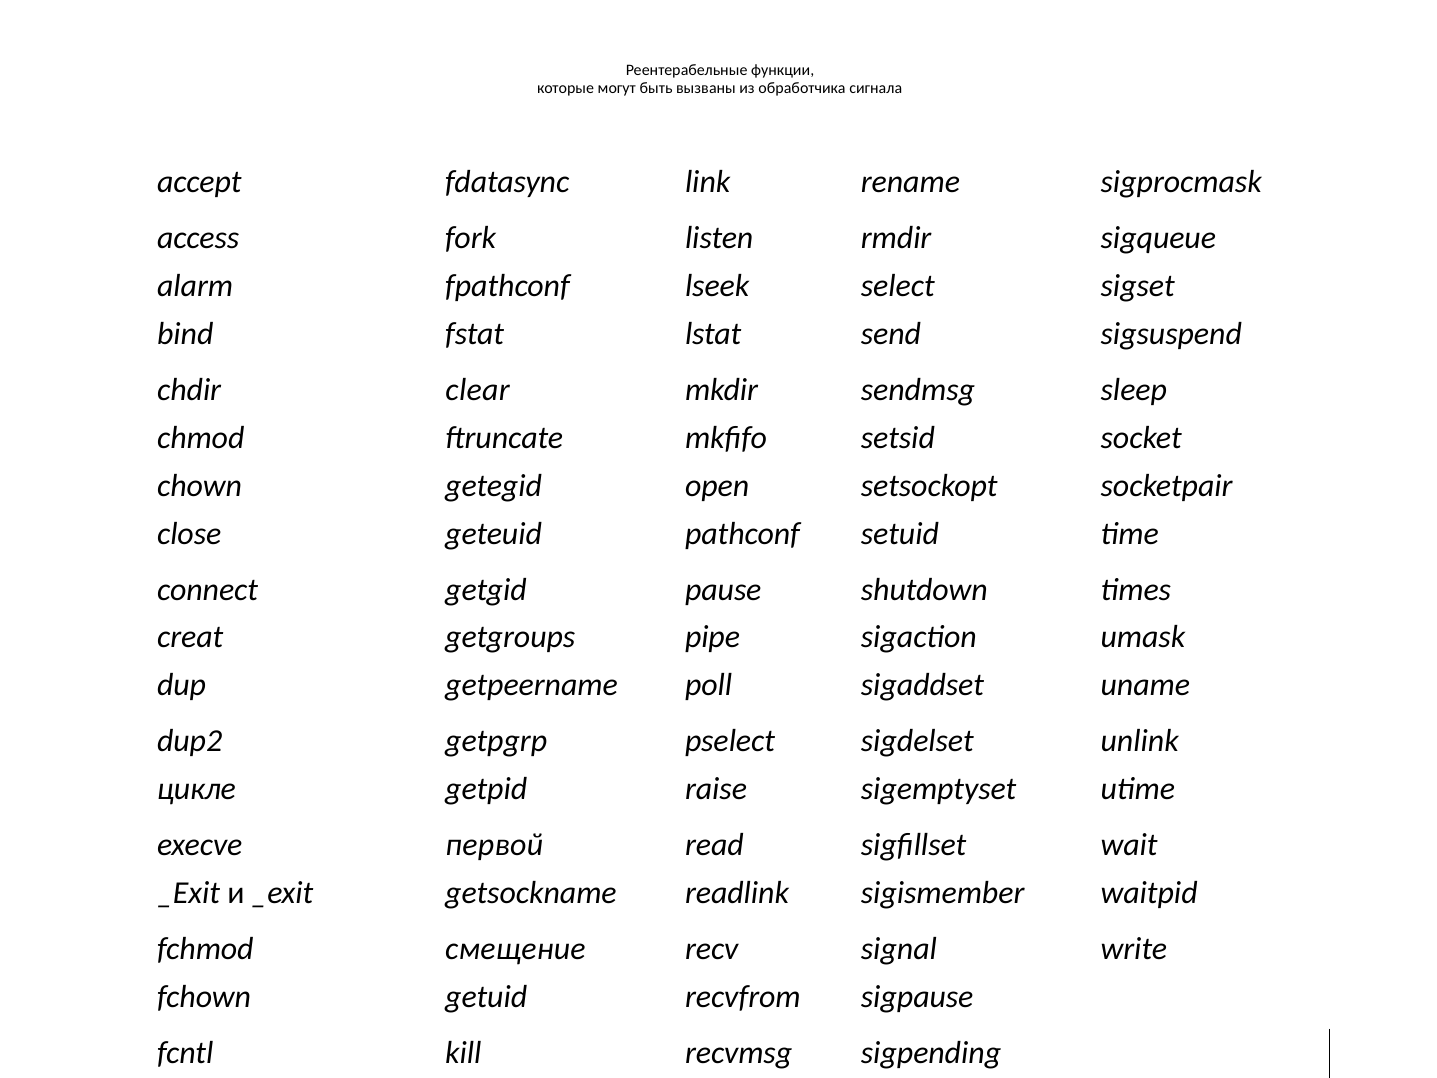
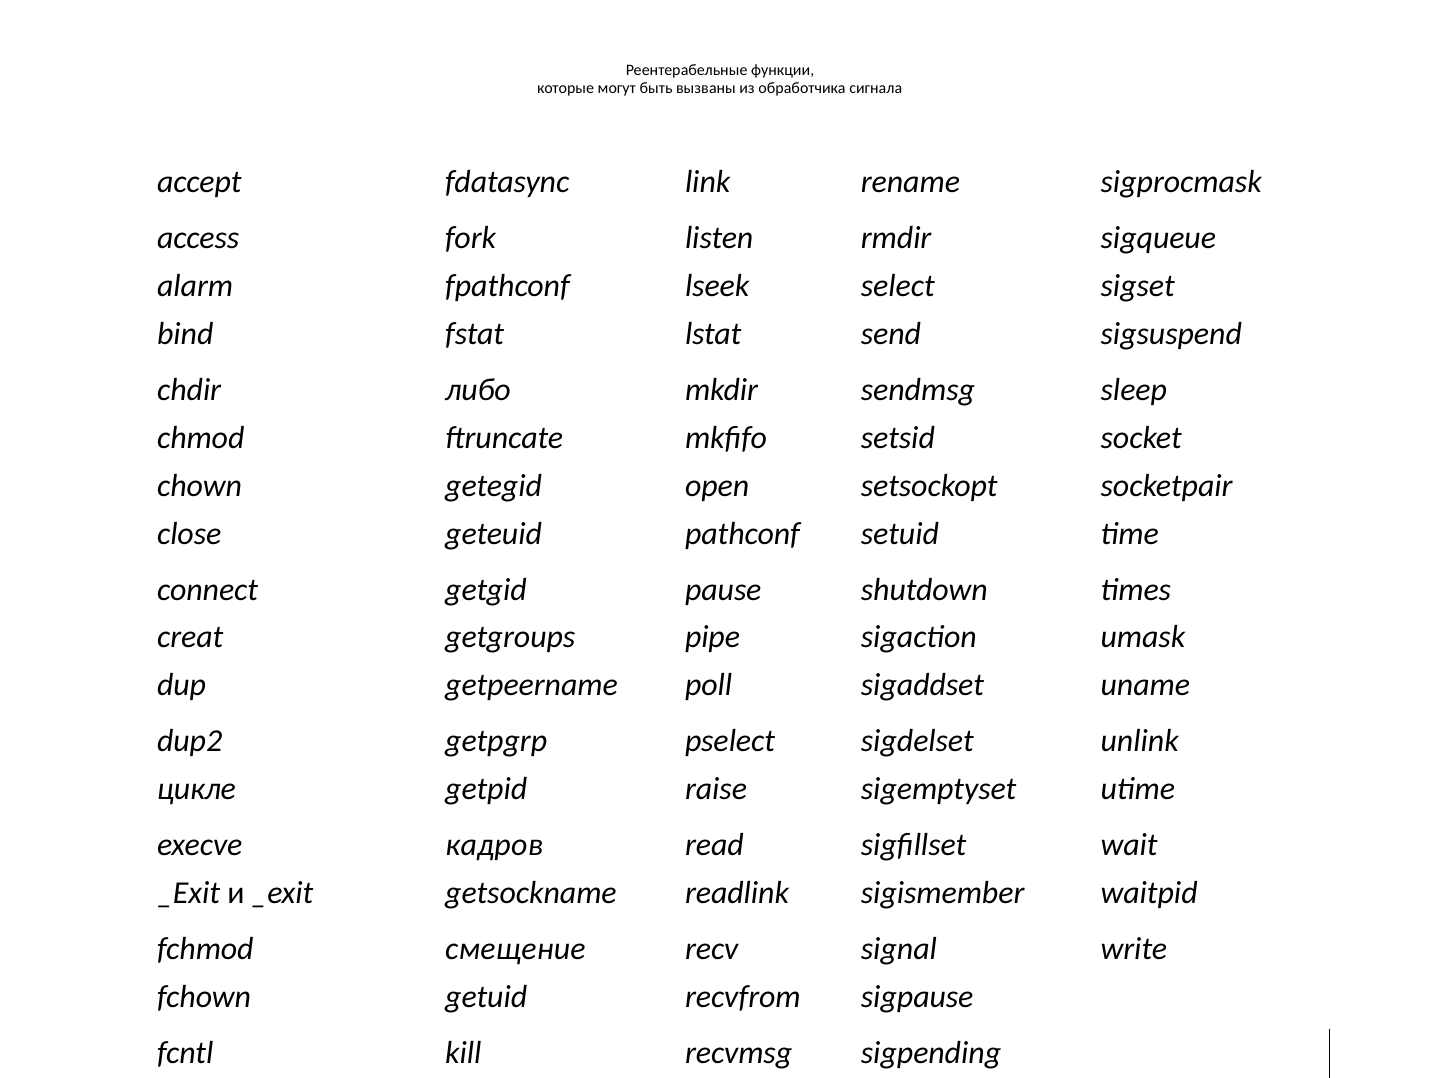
clear: clear -> либо
первой: первой -> кадров
